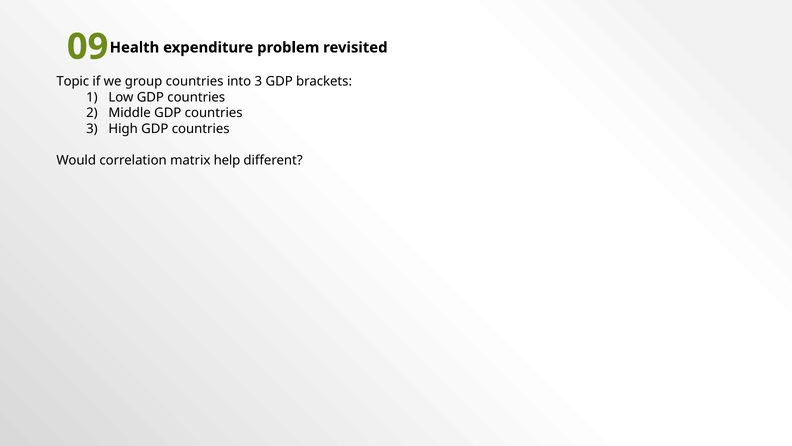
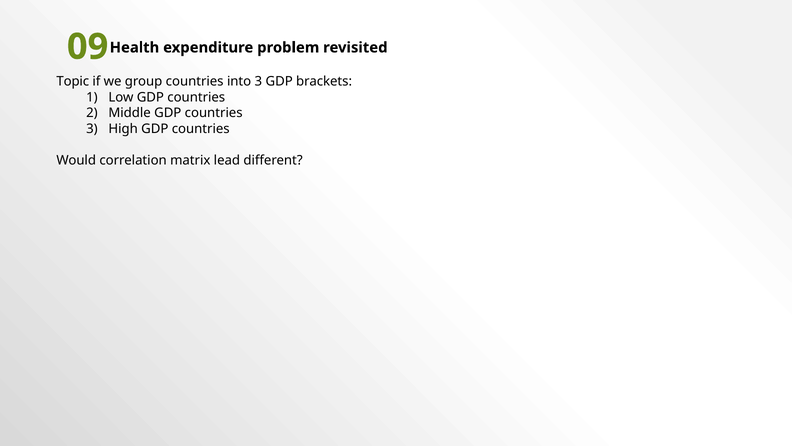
help: help -> lead
